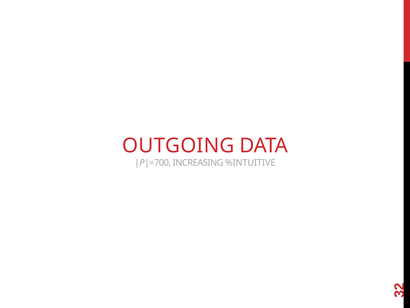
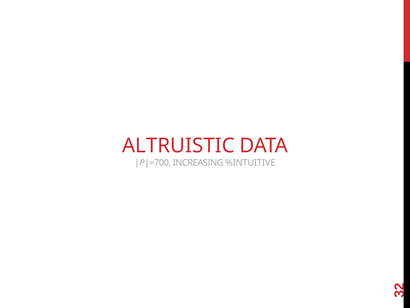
OUTGOING: OUTGOING -> ALTRUISTIC
